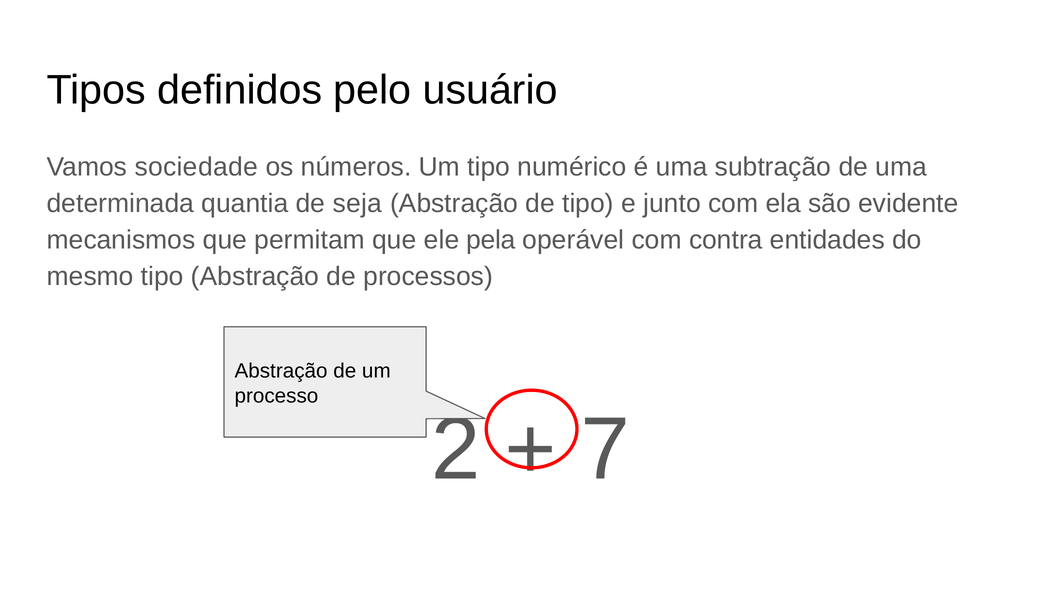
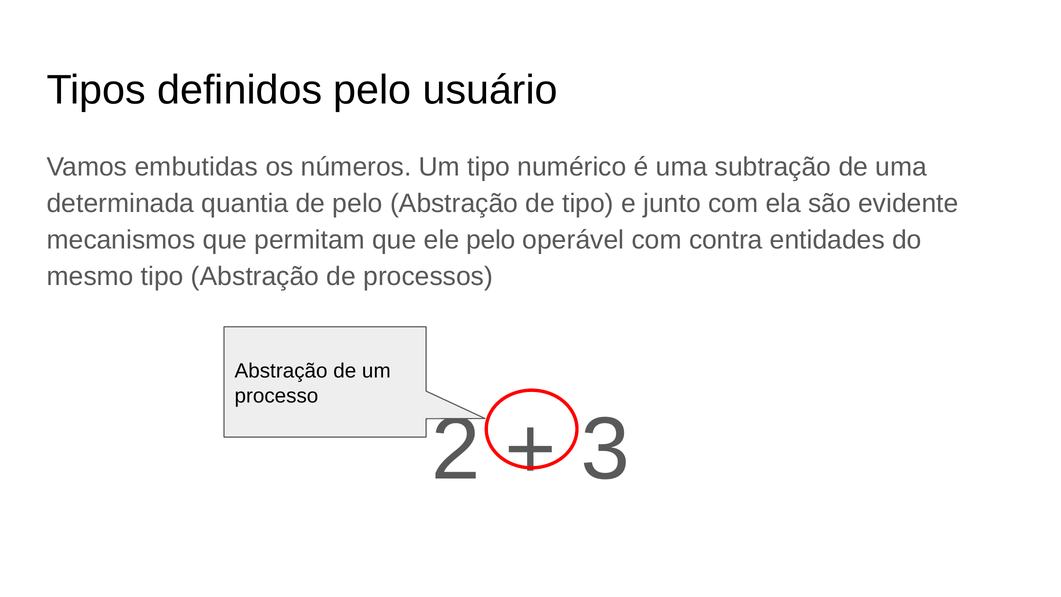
sociedade: sociedade -> embutidas
de seja: seja -> pelo
ele pela: pela -> pelo
7: 7 -> 3
